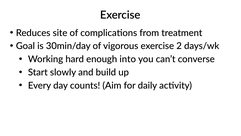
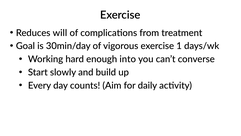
site: site -> will
2: 2 -> 1
